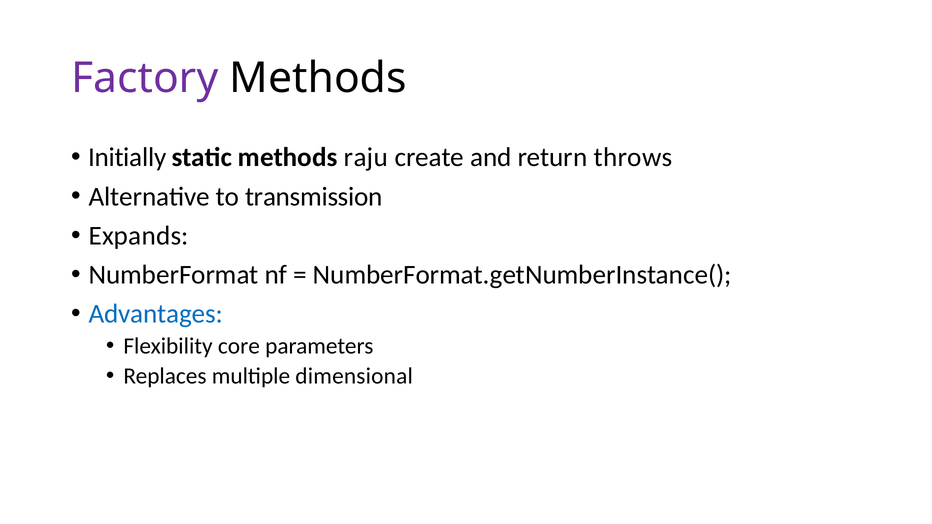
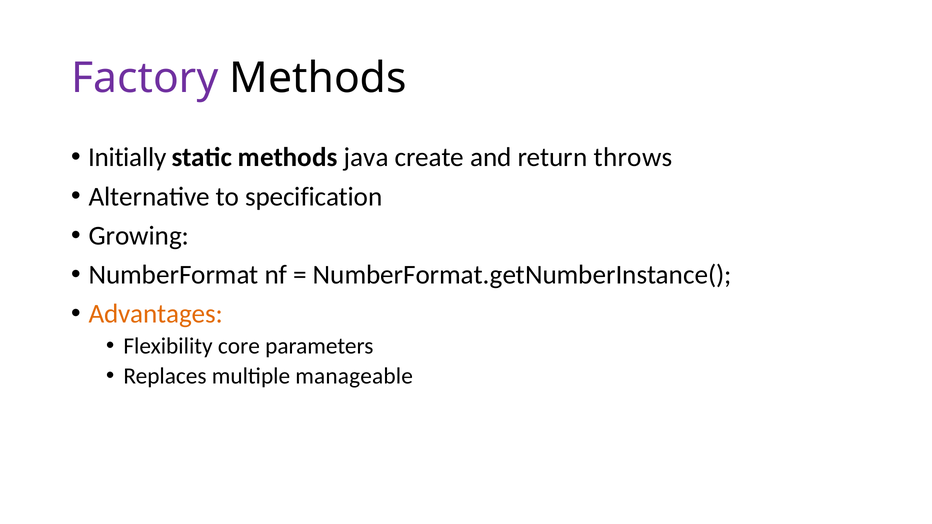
raju: raju -> java
transmission: transmission -> specification
Expands: Expands -> Growing
Advantages colour: blue -> orange
dimensional: dimensional -> manageable
